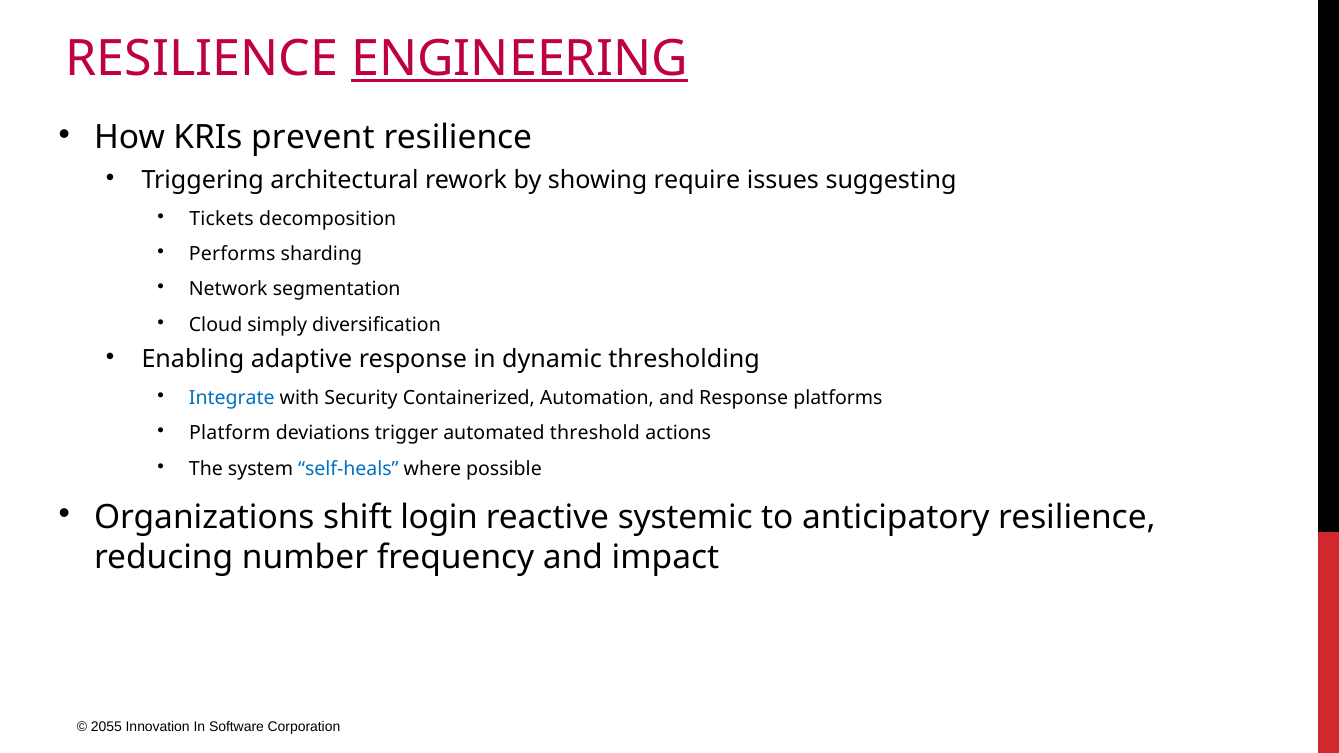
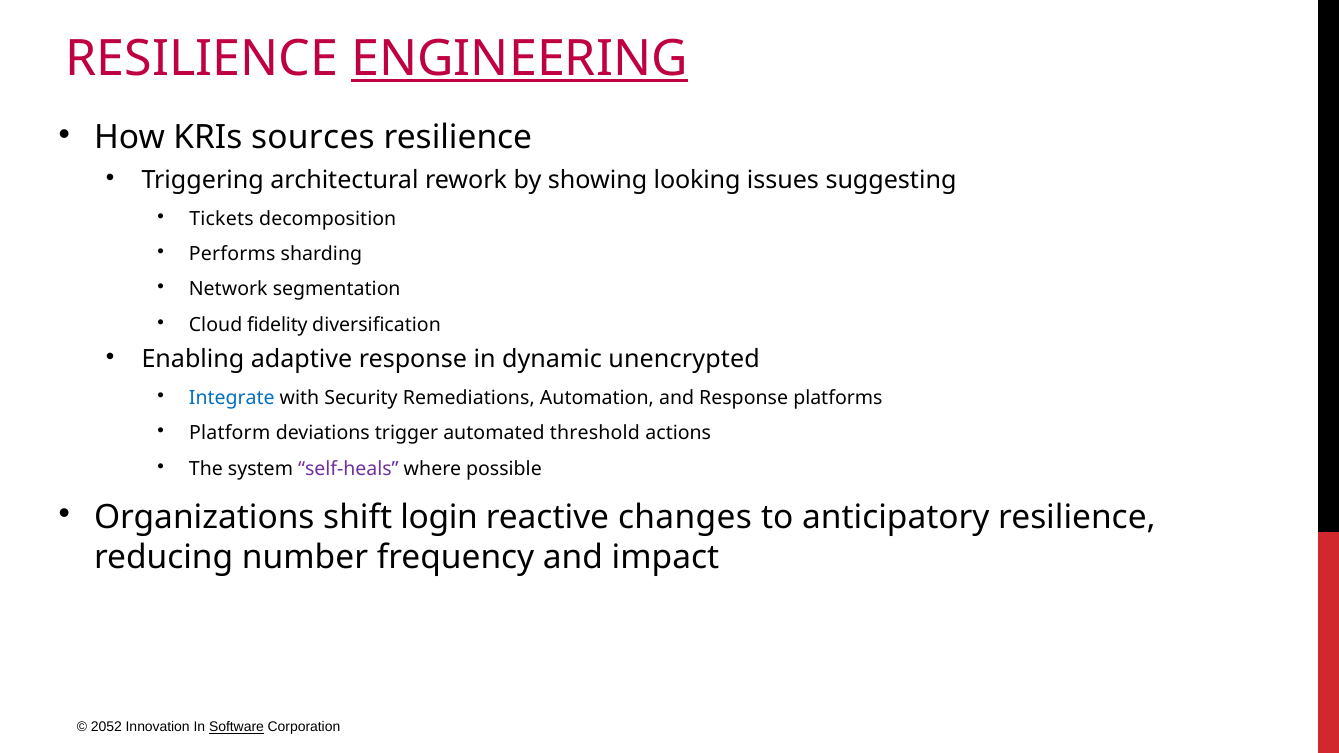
prevent: prevent -> sources
require: require -> looking
simply: simply -> fidelity
thresholding: thresholding -> unencrypted
Containerized: Containerized -> Remediations
self-heals colour: blue -> purple
systemic: systemic -> changes
2055: 2055 -> 2052
Software underline: none -> present
